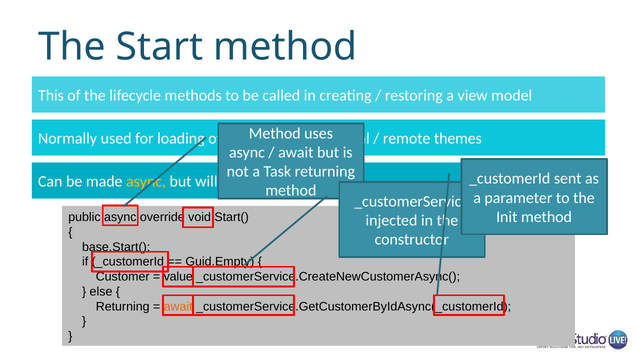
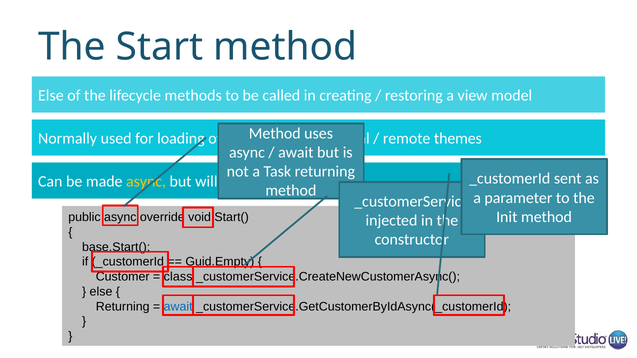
This at (51, 96): This -> Else
value: value -> class
await at (178, 307) colour: orange -> blue
